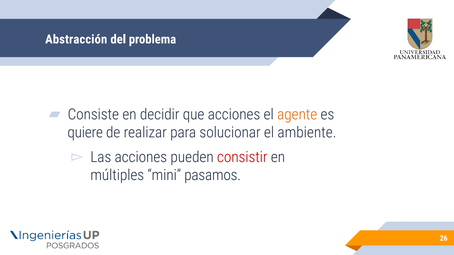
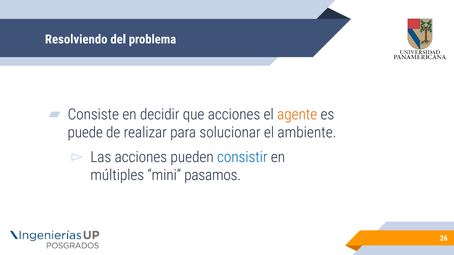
Abstracción: Abstracción -> Resolviendo
quiere: quiere -> puede
consistir colour: red -> blue
